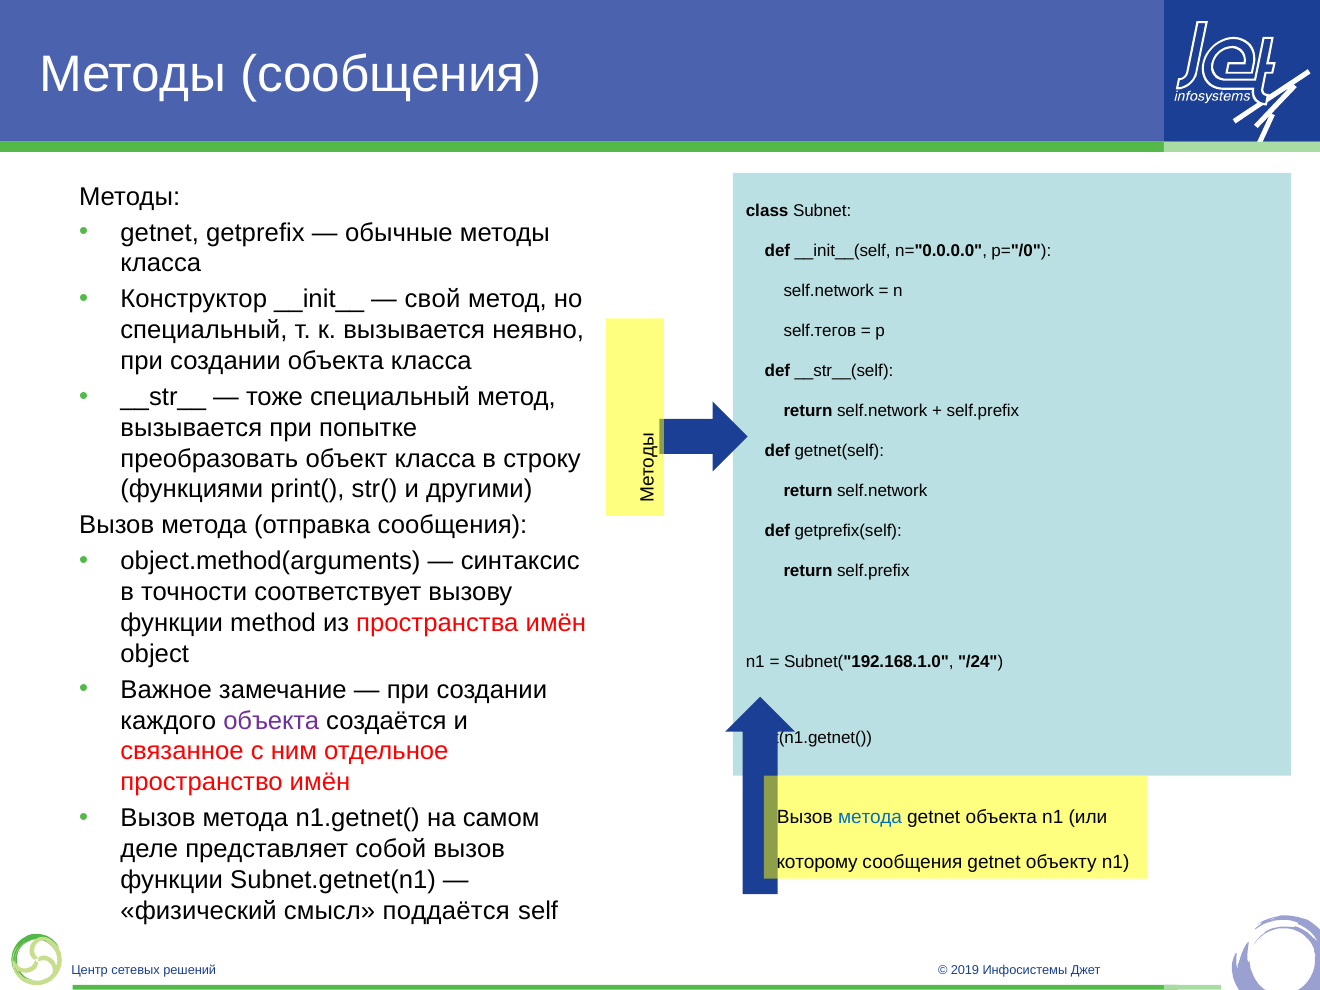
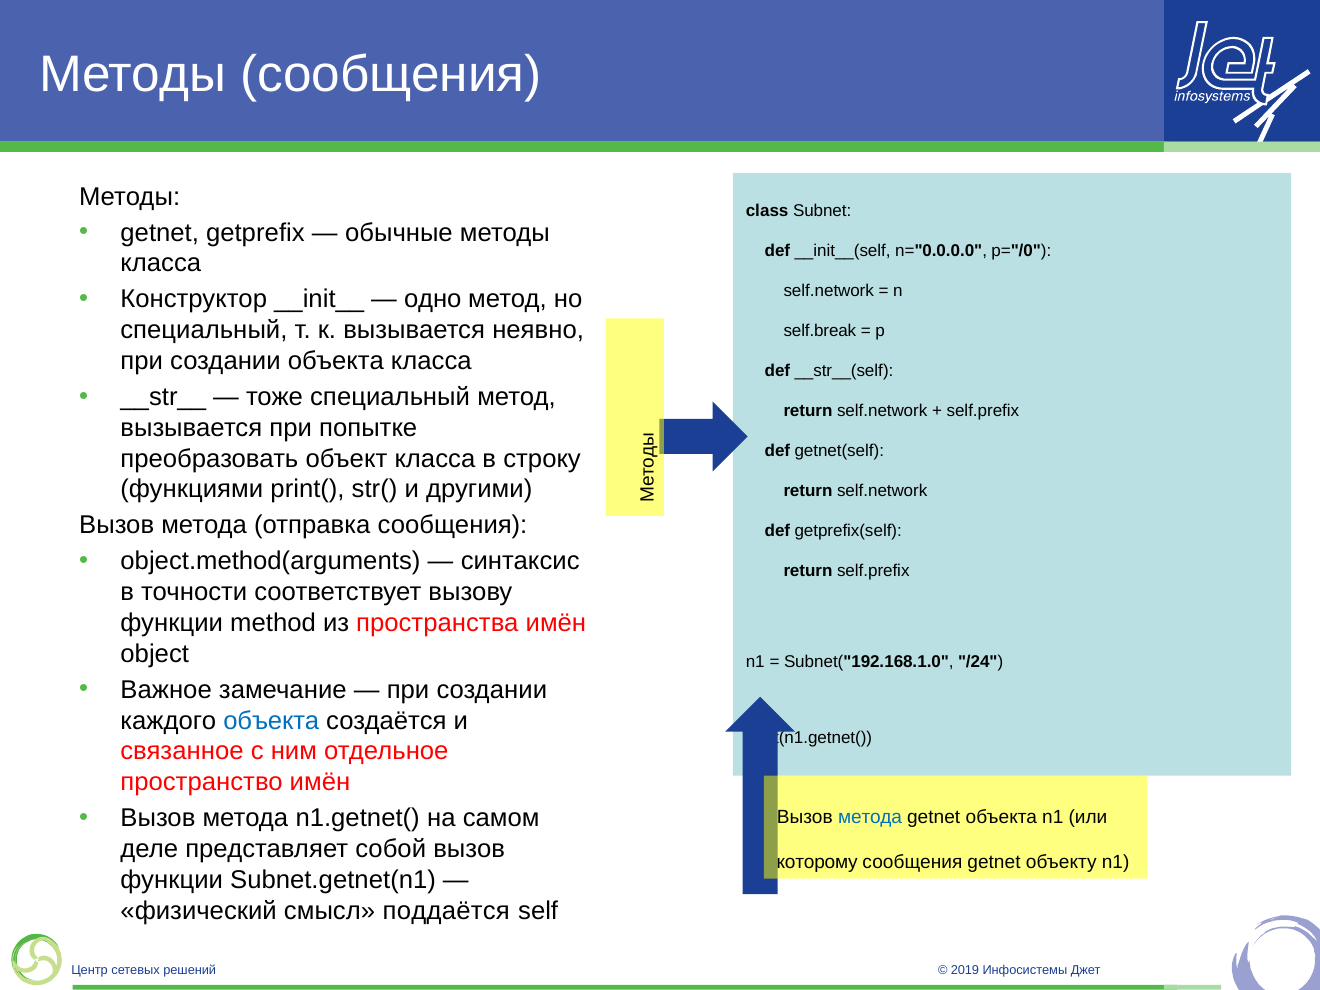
свой: свой -> одно
self.тегов: self.тегов -> self.break
объекта at (271, 721) colour: purple -> blue
